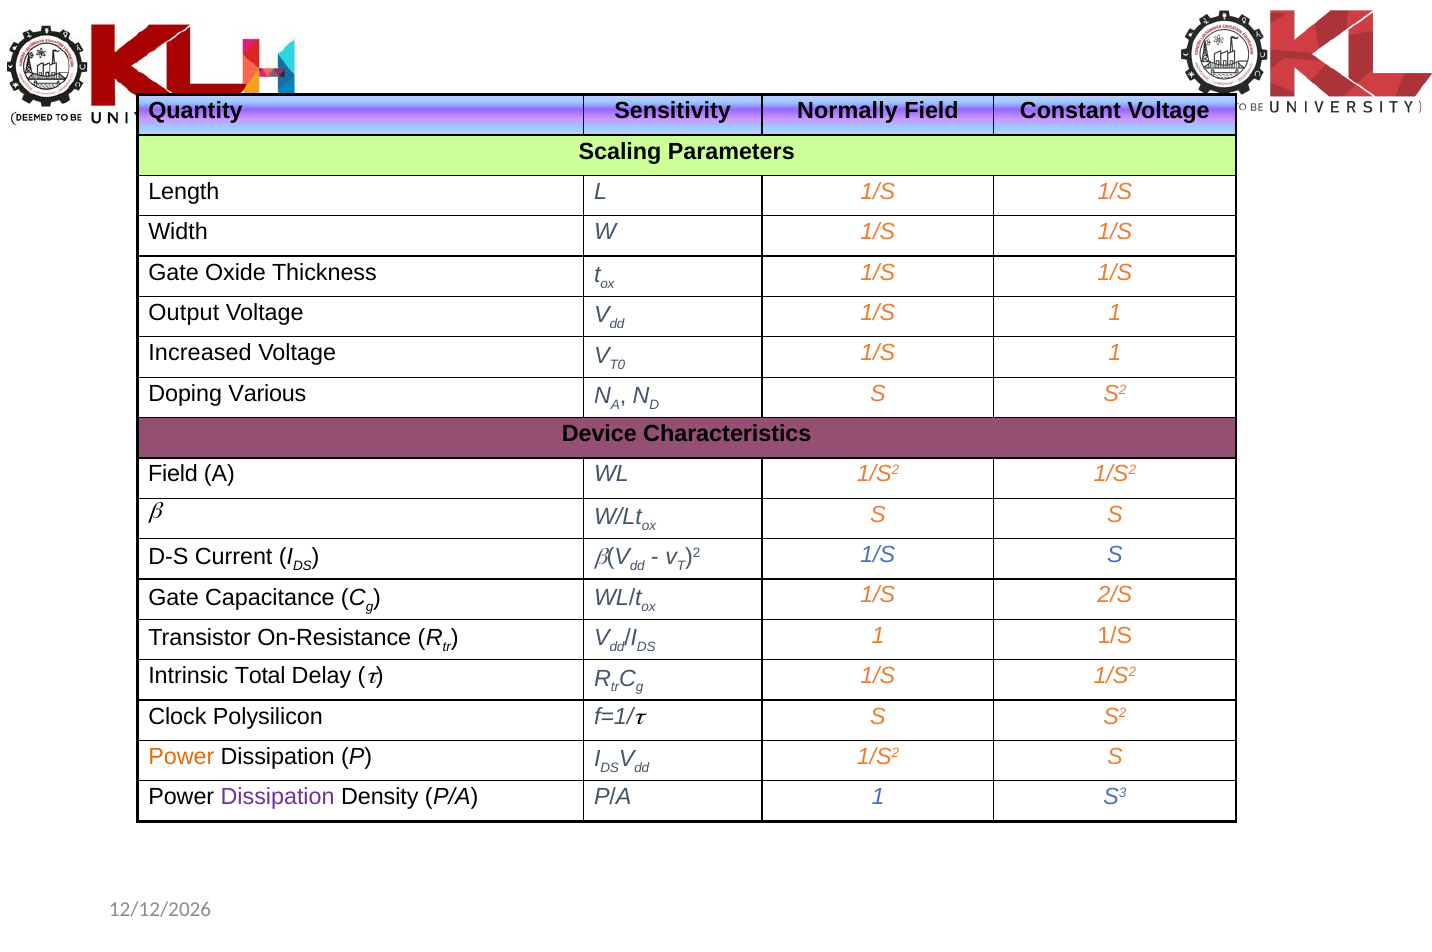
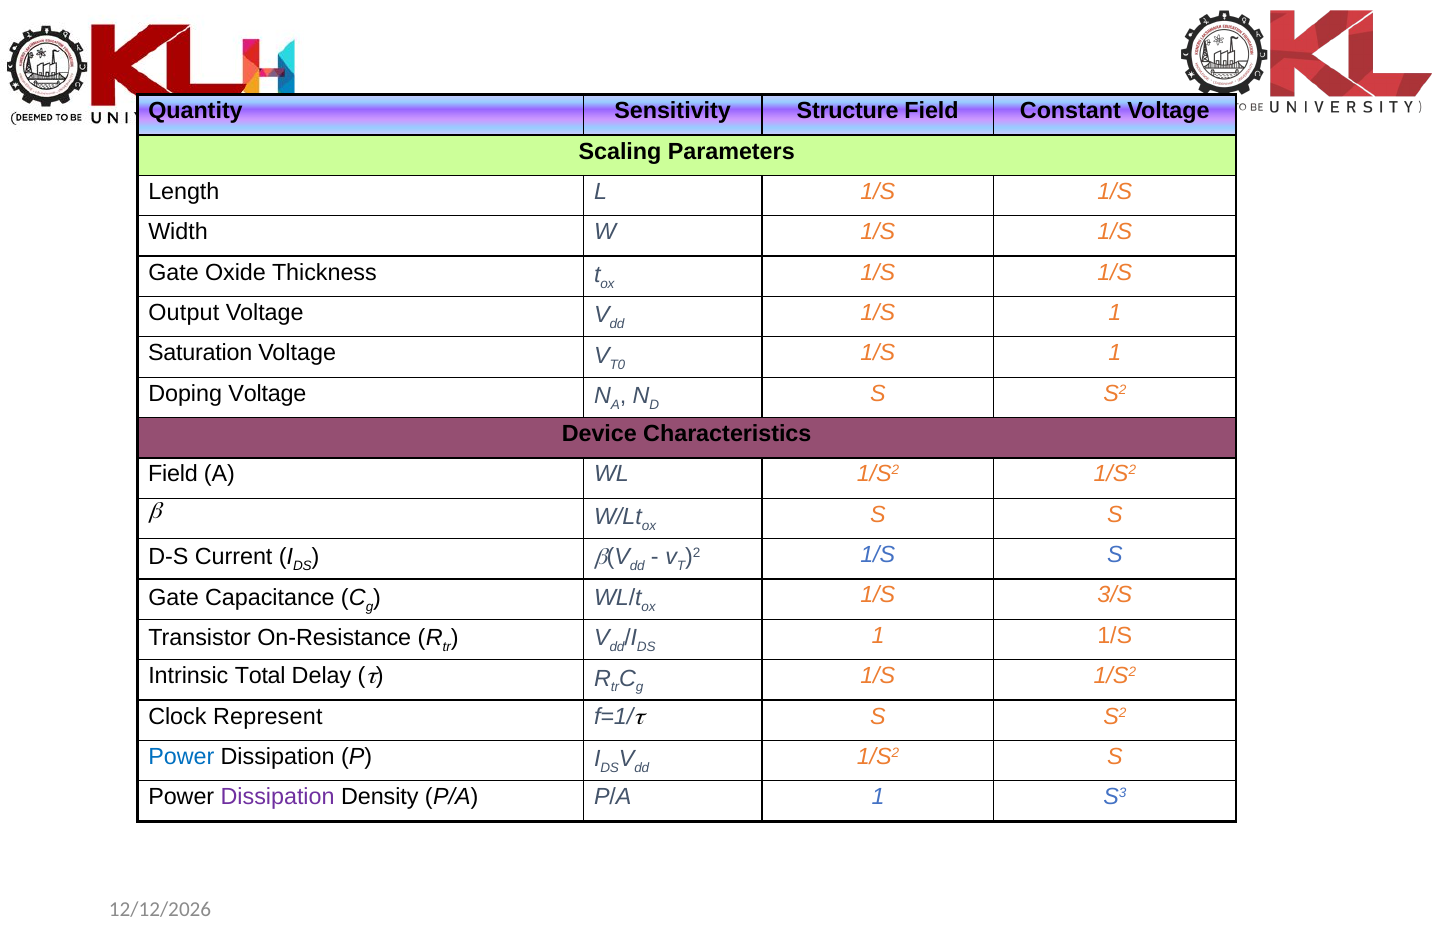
Normally: Normally -> Structure
Increased: Increased -> Saturation
Doping Various: Various -> Voltage
2/S: 2/S -> 3/S
Polysilicon: Polysilicon -> Represent
Power at (181, 757) colour: orange -> blue
